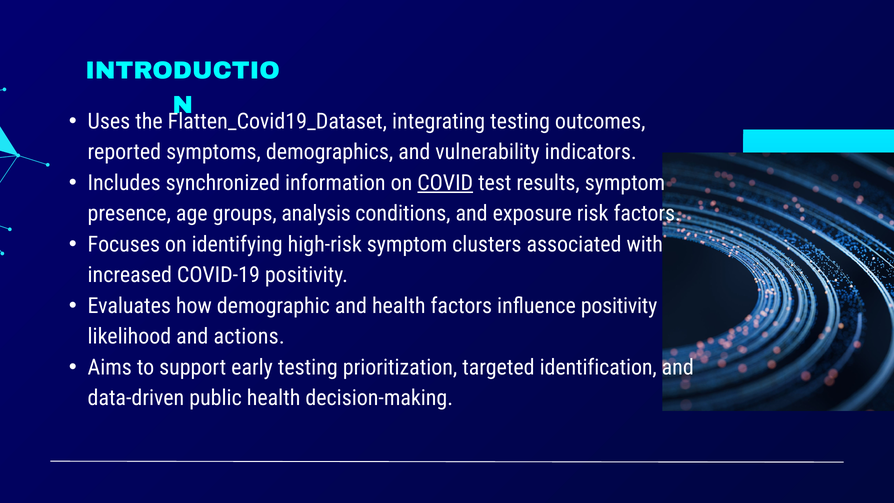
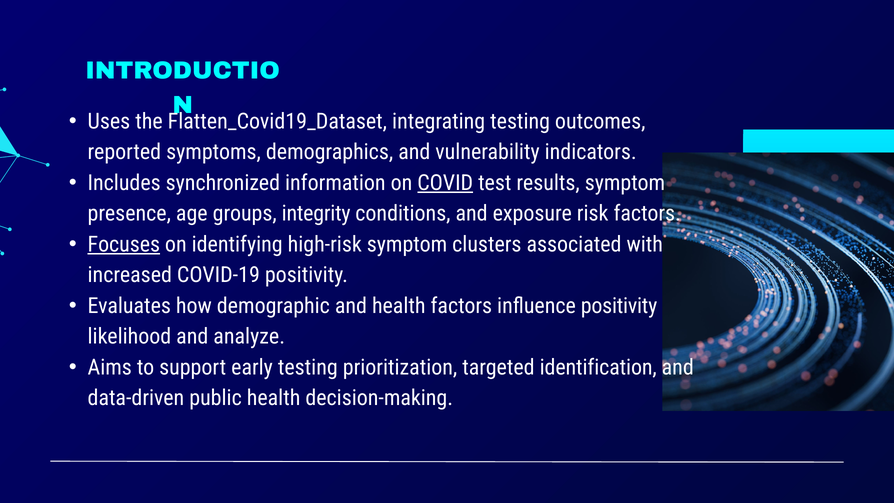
analysis: analysis -> integrity
Focuses underline: none -> present
actions: actions -> analyze
